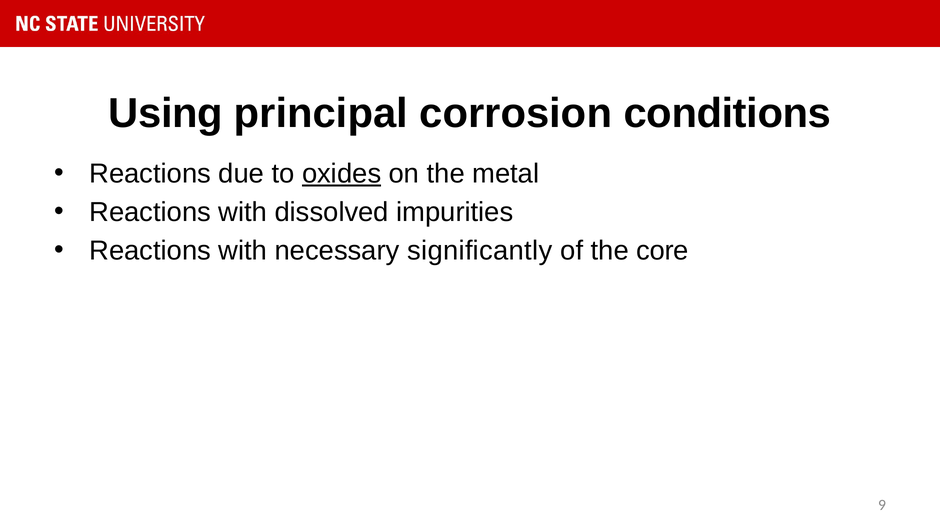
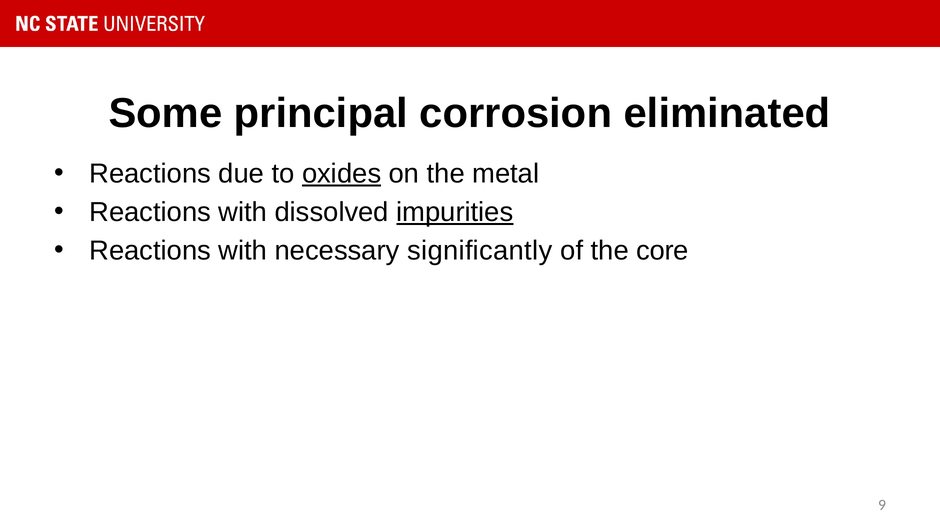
Using: Using -> Some
conditions: conditions -> eliminated
impurities underline: none -> present
